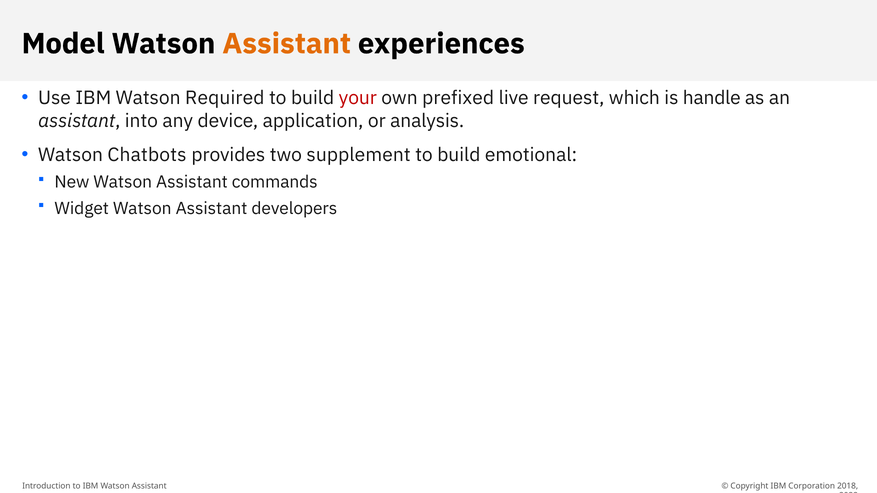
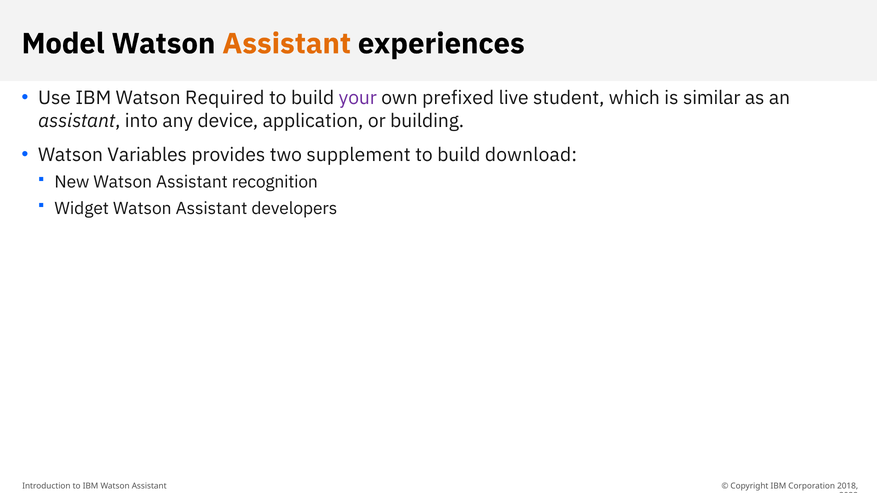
your colour: red -> purple
request: request -> student
handle: handle -> similar
analysis: analysis -> building
Chatbots: Chatbots -> Variables
emotional: emotional -> download
commands: commands -> recognition
